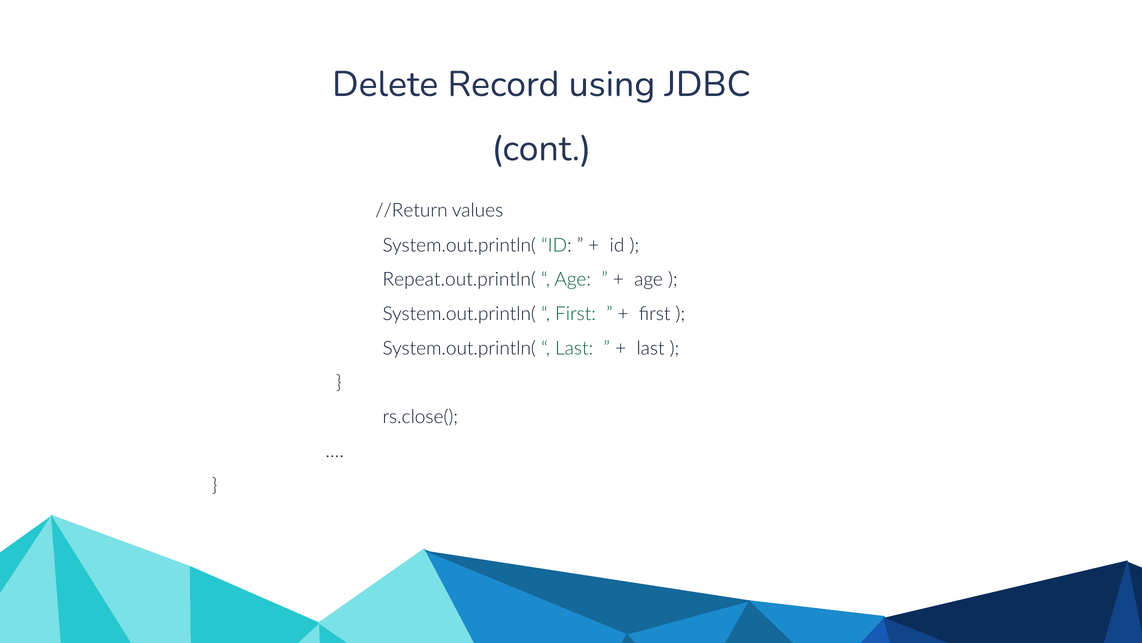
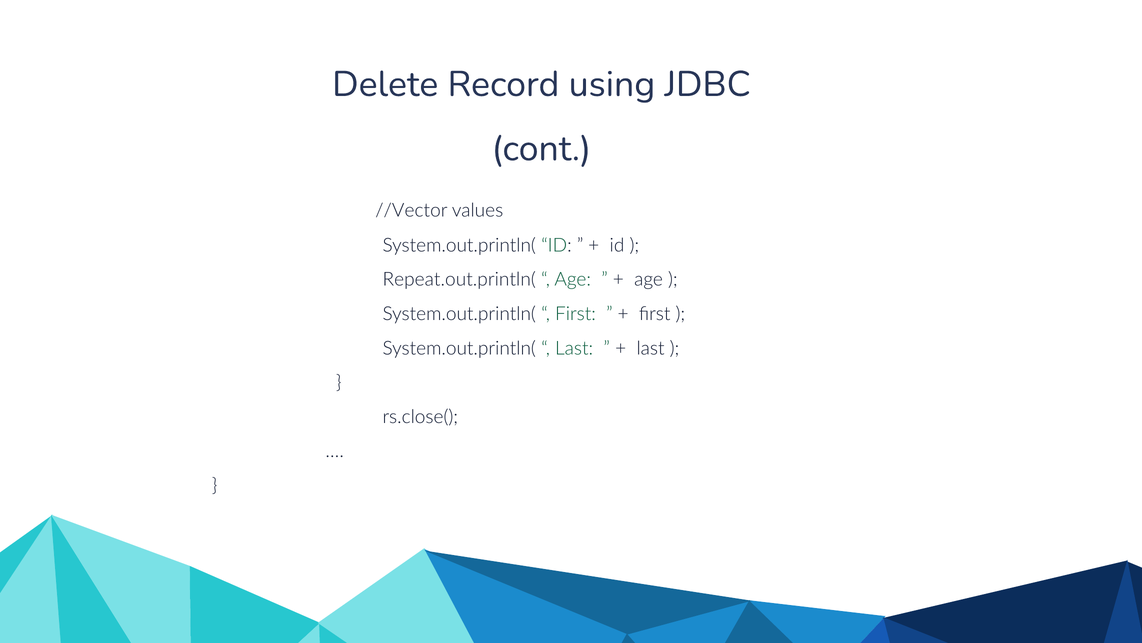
//Return: //Return -> //Vector
